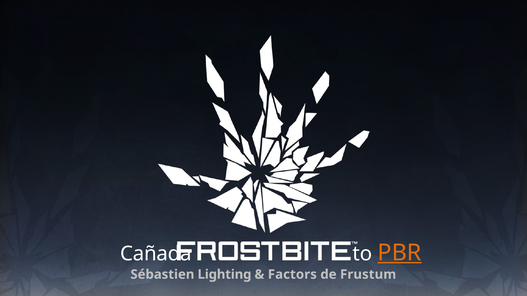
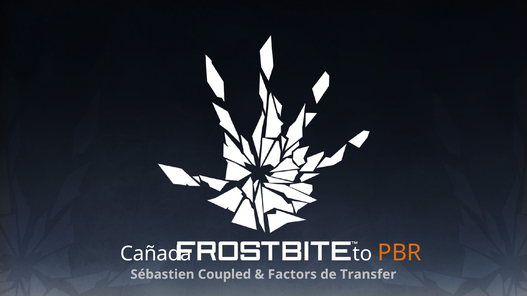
PBR underline: present -> none
Lighting: Lighting -> Coupled
Frustum: Frustum -> Transfer
